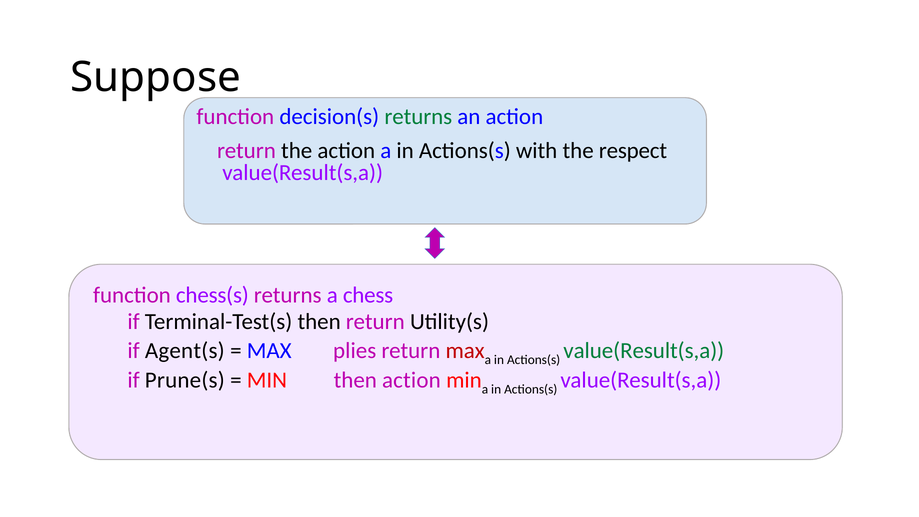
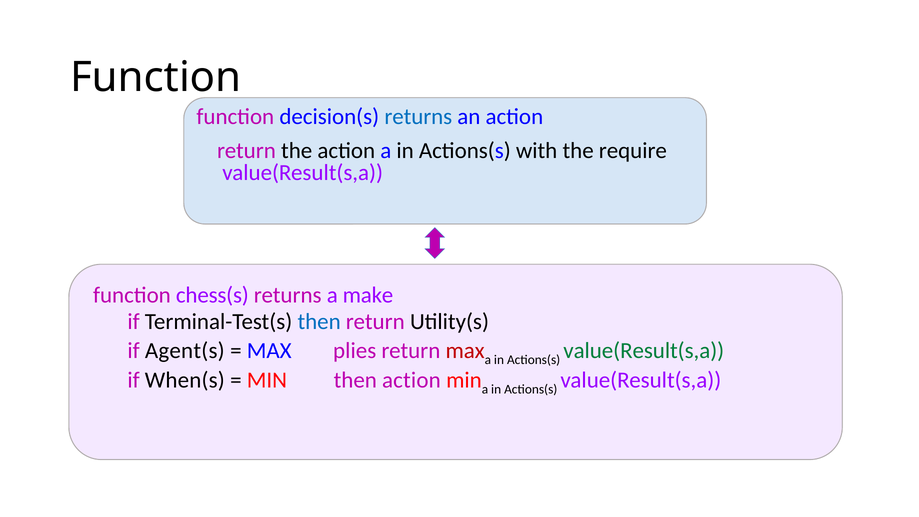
Suppose at (156, 77): Suppose -> Function
returns at (418, 117) colour: green -> blue
respect: respect -> require
chess: chess -> make
then at (319, 322) colour: black -> blue
Prune(s: Prune(s -> When(s
